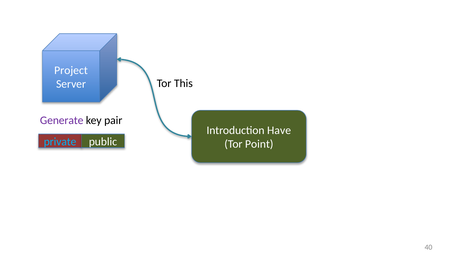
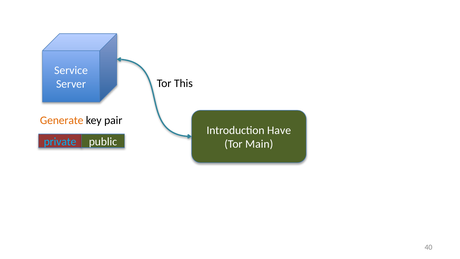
Project: Project -> Service
Generate colour: purple -> orange
Point: Point -> Main
